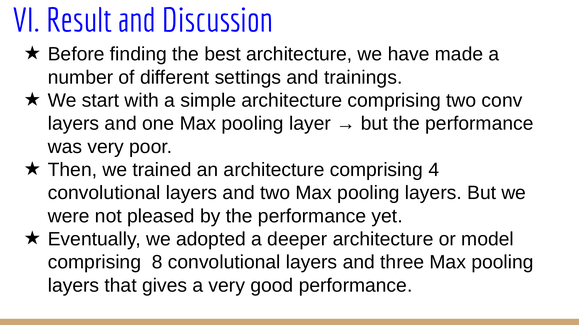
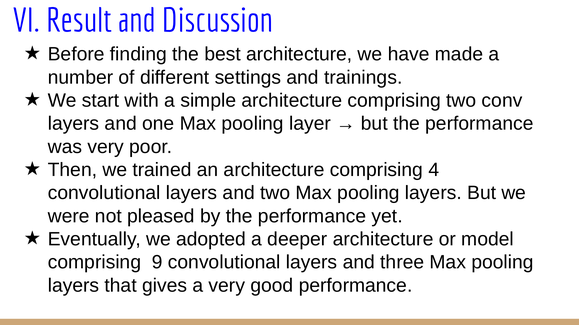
8: 8 -> 9
